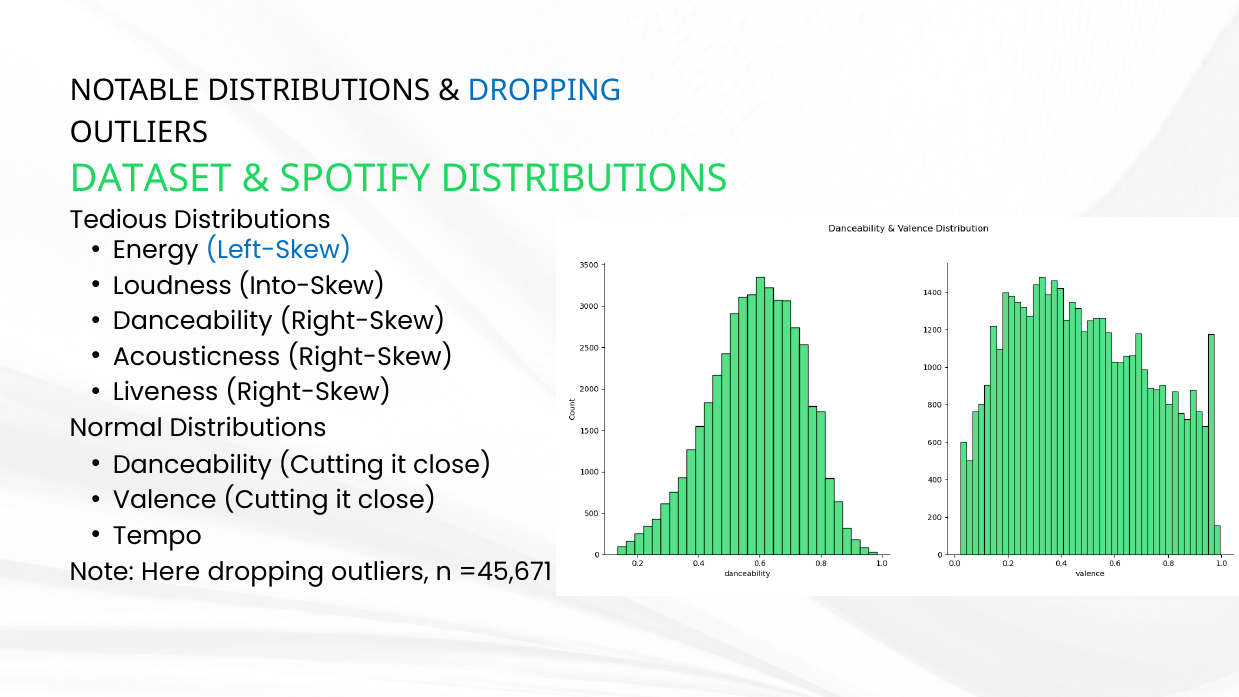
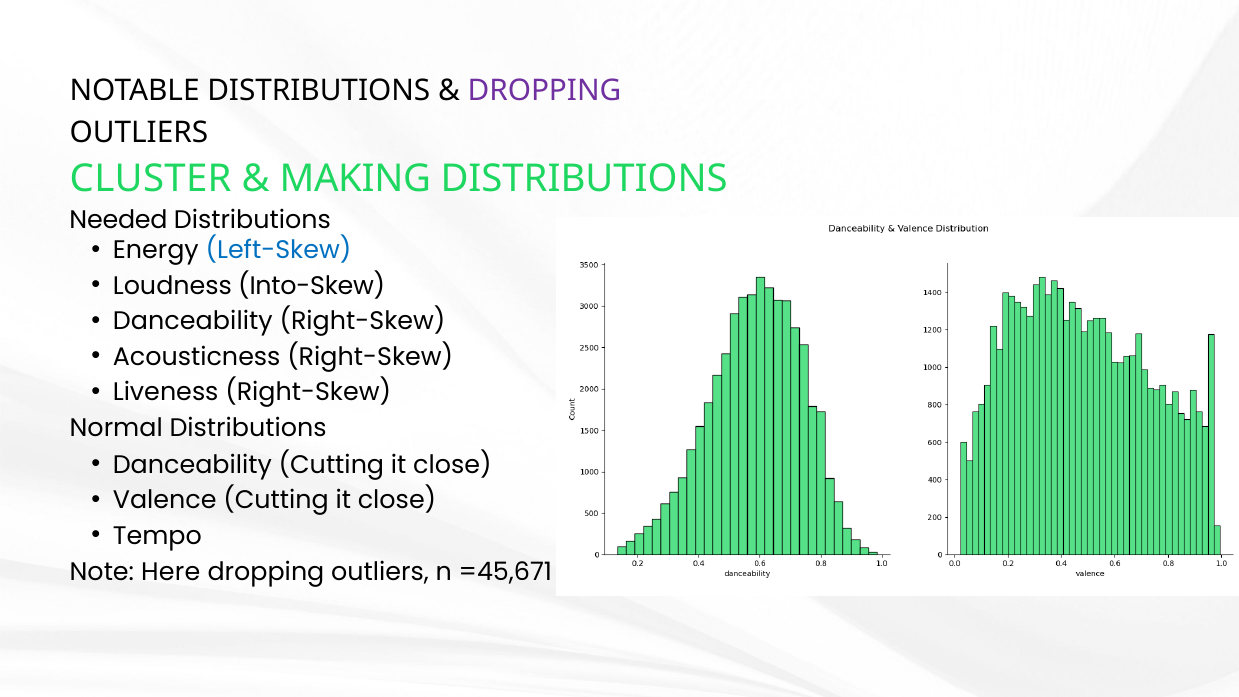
DROPPING at (544, 91) colour: blue -> purple
DATASET: DATASET -> CLUSTER
SPOTIFY: SPOTIFY -> MAKING
Tedious: Tedious -> Needed
